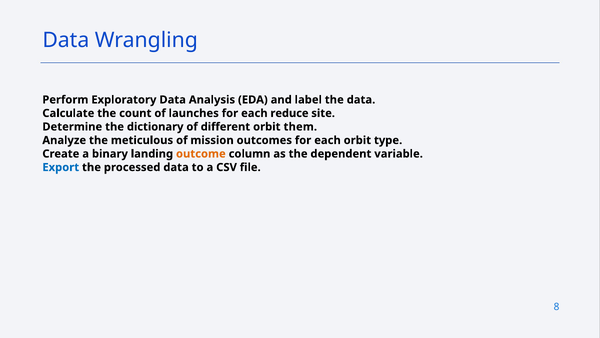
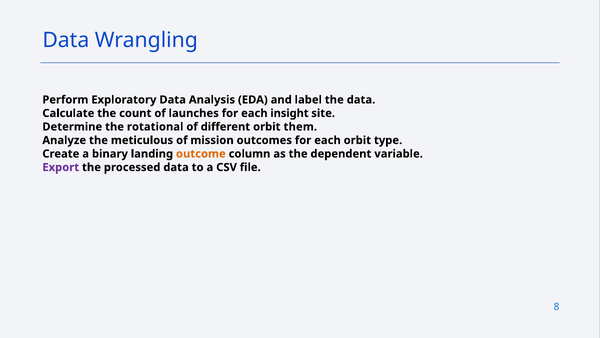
reduce: reduce -> insight
dictionary: dictionary -> rotational
Export colour: blue -> purple
